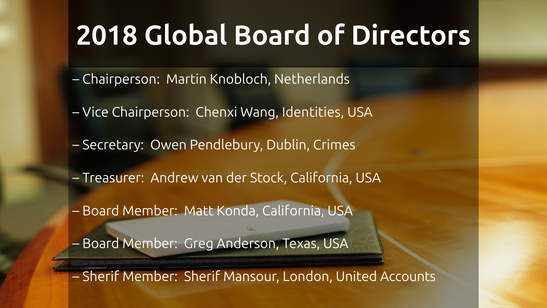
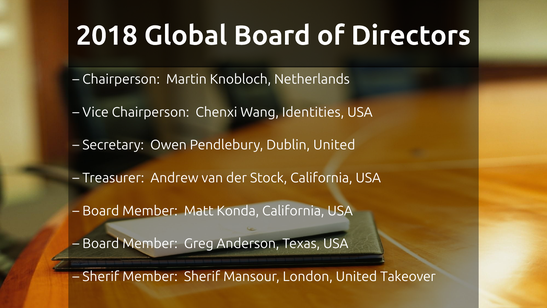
Dublin Crimes: Crimes -> United
Accounts: Accounts -> Takeover
